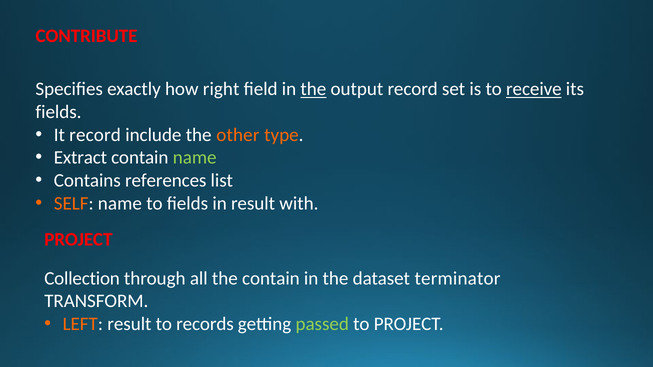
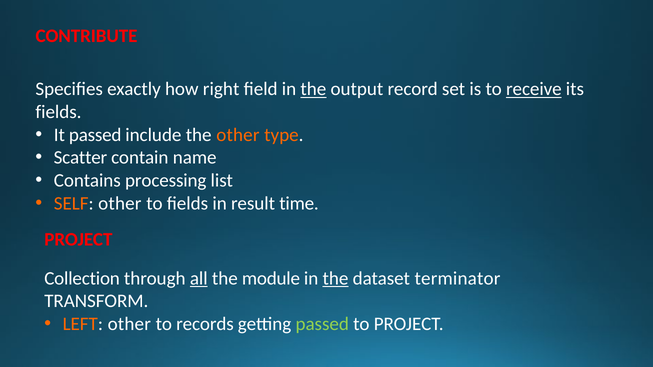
It record: record -> passed
Extract: Extract -> Scatter
name at (195, 158) colour: light green -> white
references: references -> processing
SELF name: name -> other
with: with -> time
all underline: none -> present
the contain: contain -> module
the at (335, 279) underline: none -> present
LEFT result: result -> other
